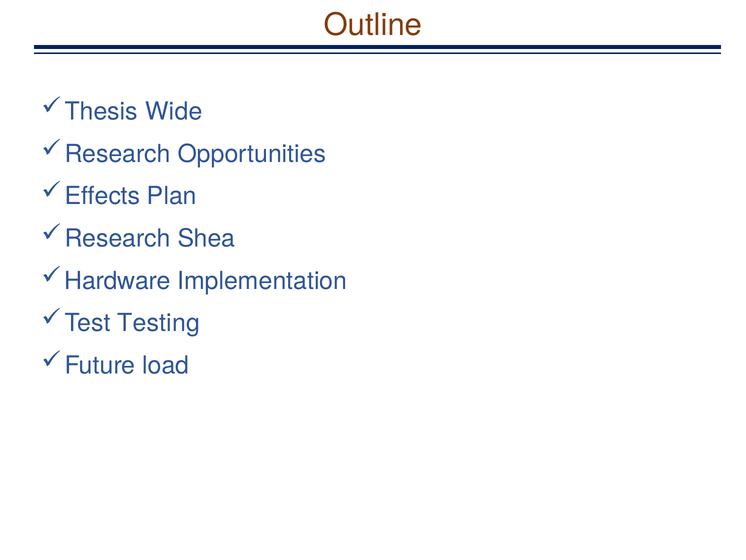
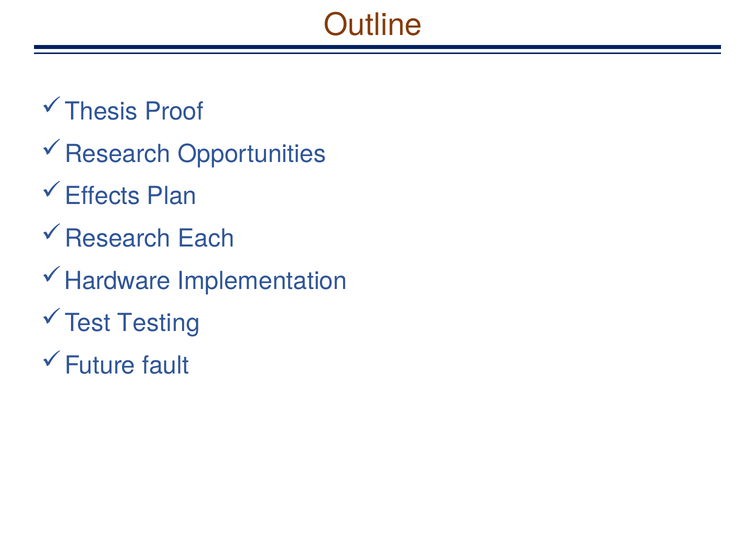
Wide: Wide -> Proof
Shea: Shea -> Each
load: load -> fault
